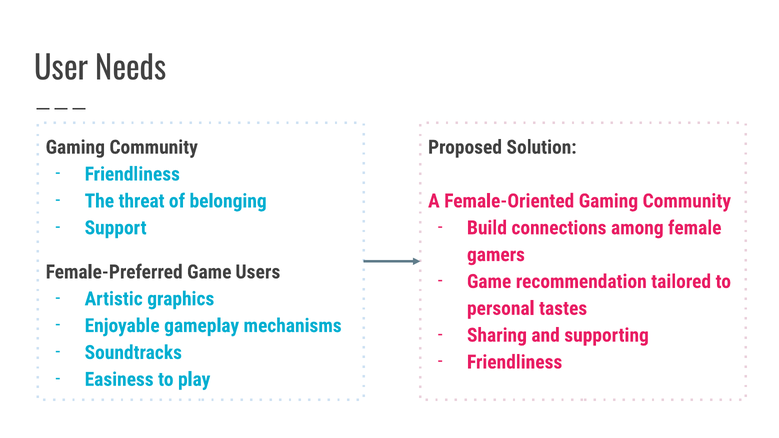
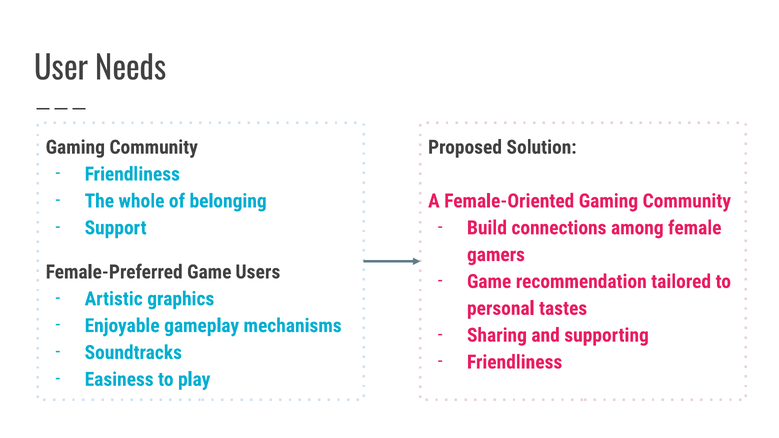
threat: threat -> whole
